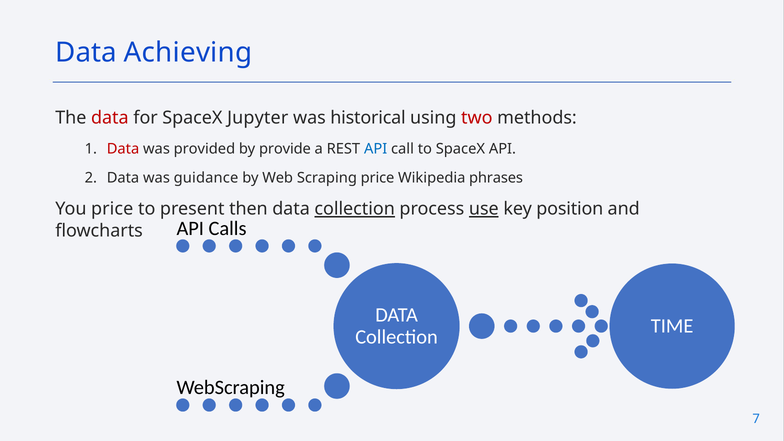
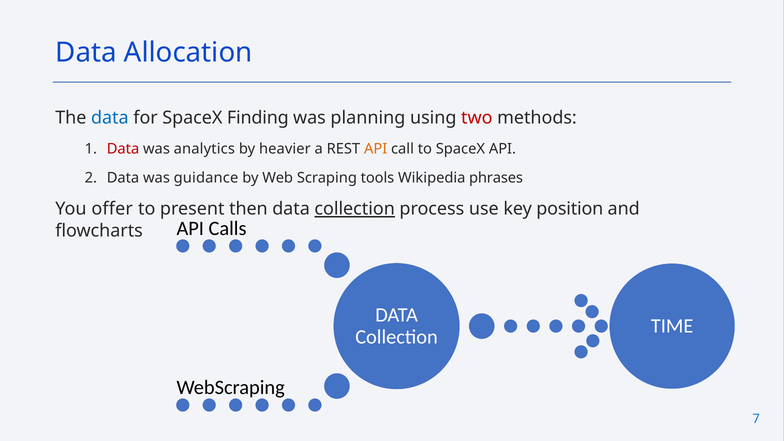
Achieving: Achieving -> Allocation
data at (110, 118) colour: red -> blue
Jupyter: Jupyter -> Finding
historical: historical -> planning
provided: provided -> analytics
provide: provide -> heavier
API at (376, 149) colour: blue -> orange
Scraping price: price -> tools
You price: price -> offer
use underline: present -> none
